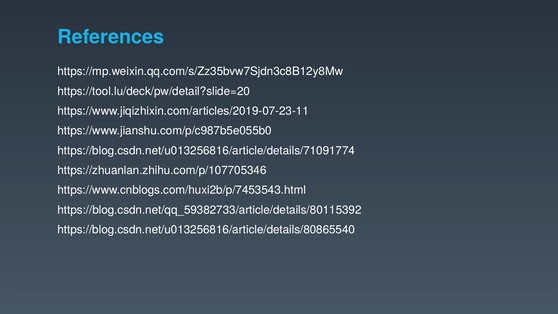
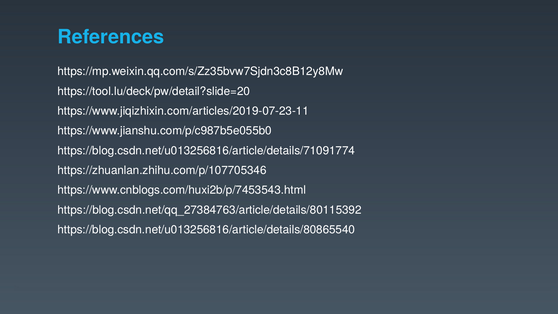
https://blog.csdn.net/qq_59382733/article/details/80115392: https://blog.csdn.net/qq_59382733/article/details/80115392 -> https://blog.csdn.net/qq_27384763/article/details/80115392
